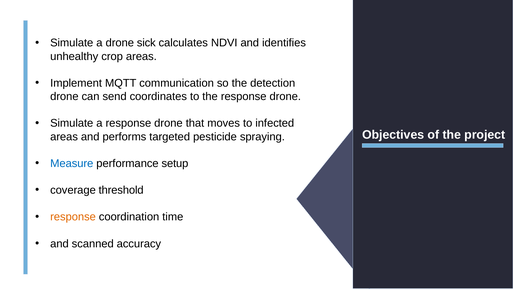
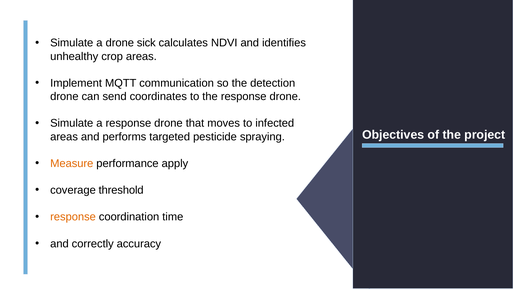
Measure colour: blue -> orange
setup: setup -> apply
scanned: scanned -> correctly
